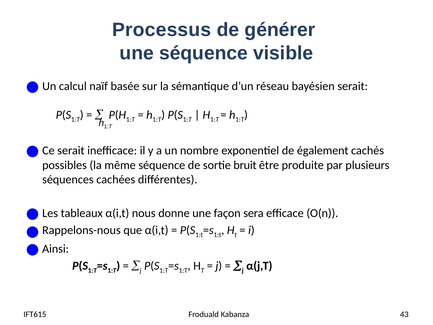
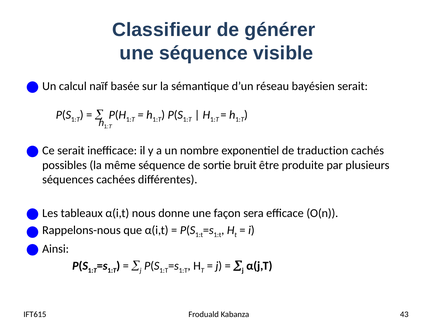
Processus: Processus -> Classifieur
également: également -> traduction
